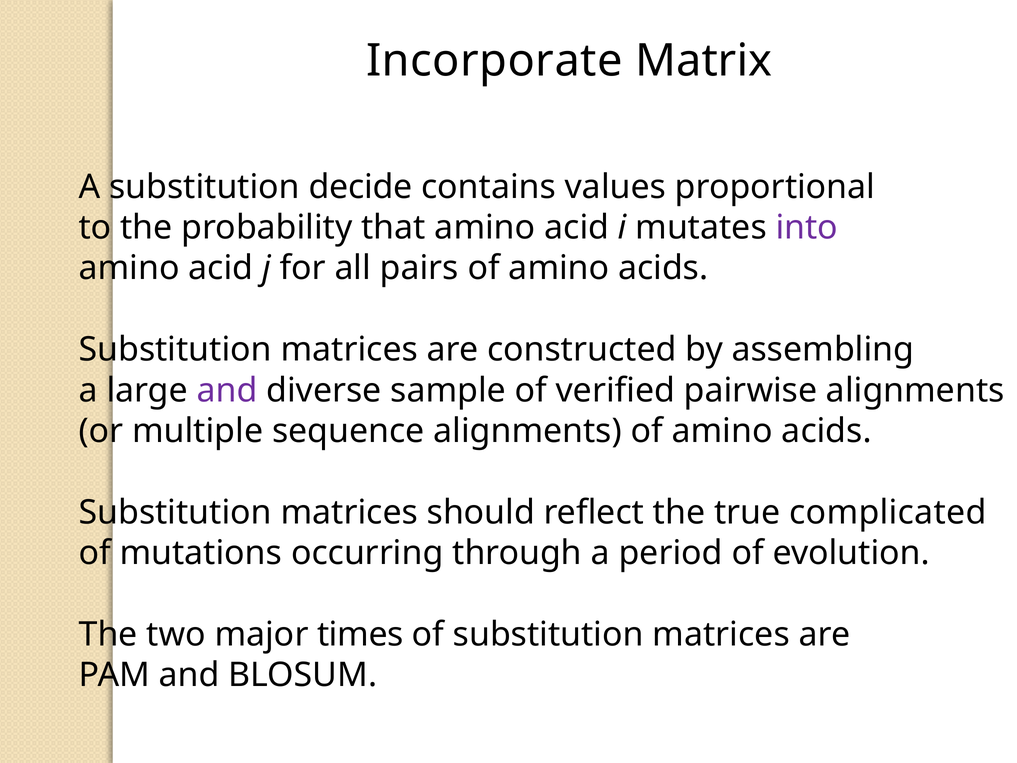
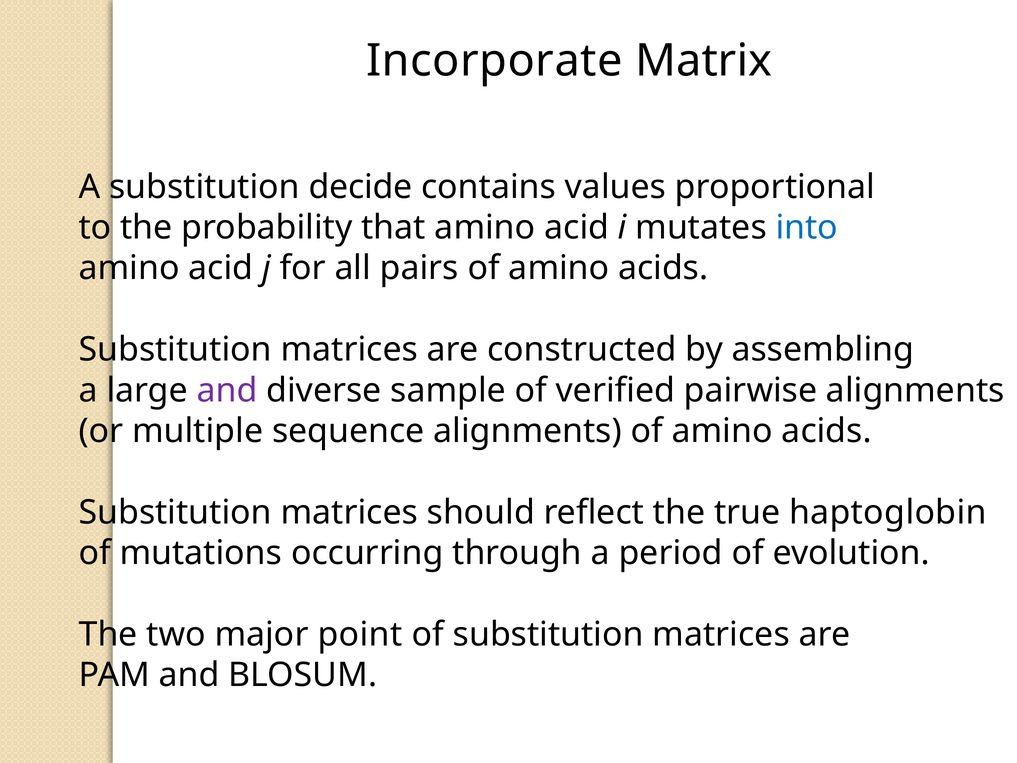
into colour: purple -> blue
complicated: complicated -> haptoglobin
times: times -> point
